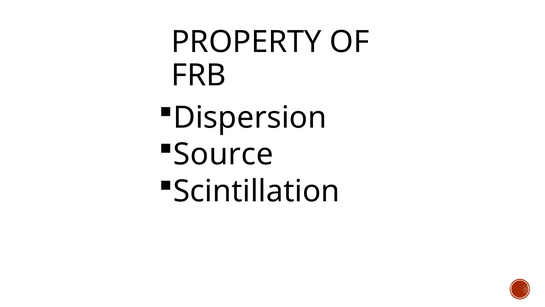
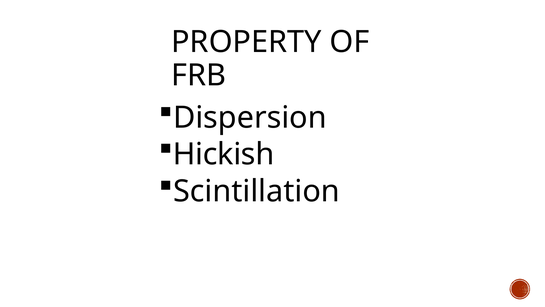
Source: Source -> Hickish
